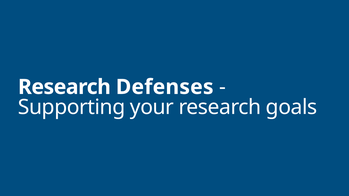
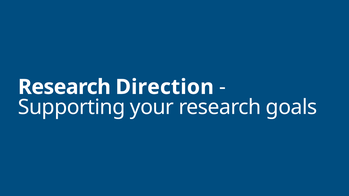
Defenses: Defenses -> Direction
